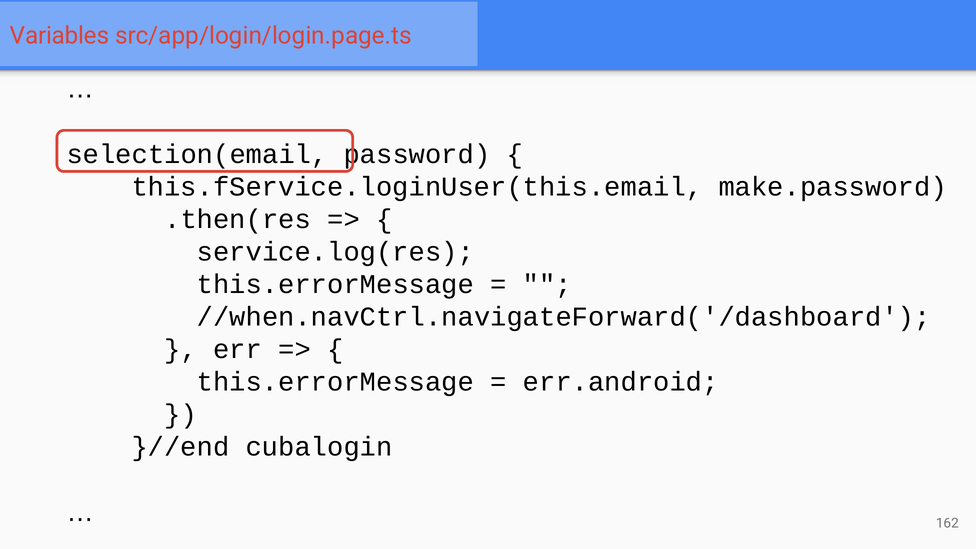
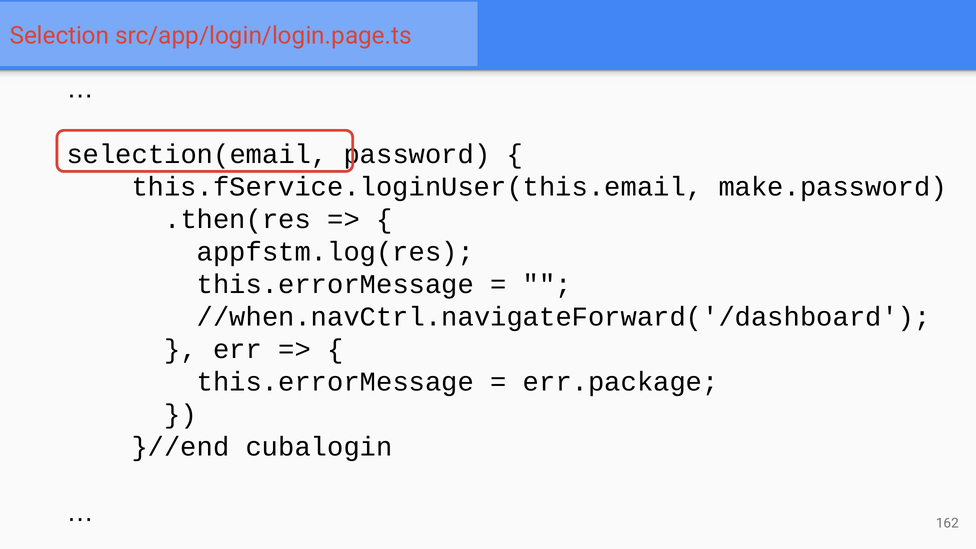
Variables: Variables -> Selection
service.log(res: service.log(res -> appfstm.log(res
err.android: err.android -> err.package
